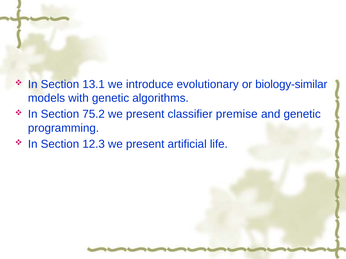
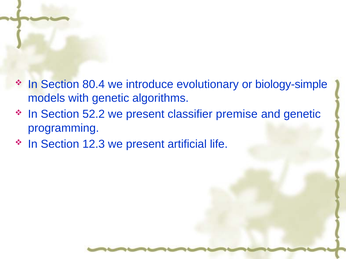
13.1: 13.1 -> 80.4
biology-similar: biology-similar -> biology-simple
75.2: 75.2 -> 52.2
